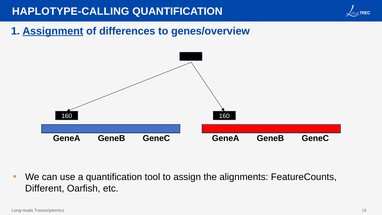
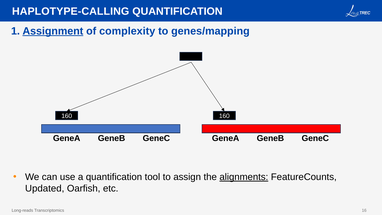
differences: differences -> complexity
genes/overview: genes/overview -> genes/mapping
alignments underline: none -> present
Different: Different -> Updated
